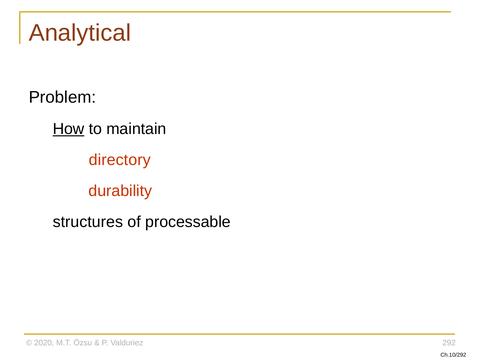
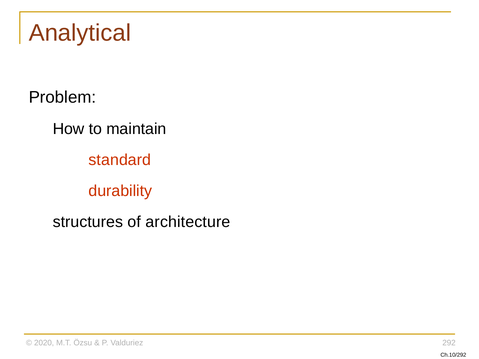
How underline: present -> none
directory: directory -> standard
processable: processable -> architecture
